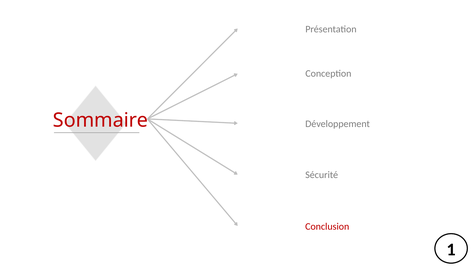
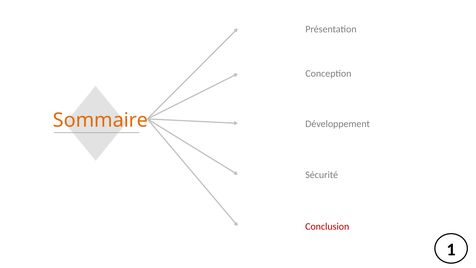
Sommaire colour: red -> orange
